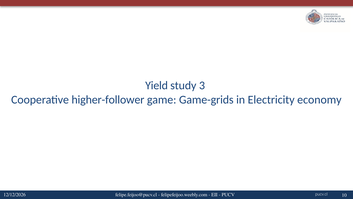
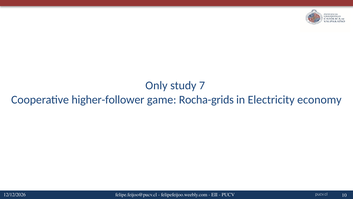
Yield: Yield -> Only
3: 3 -> 7
Game-grids: Game-grids -> Rocha-grids
